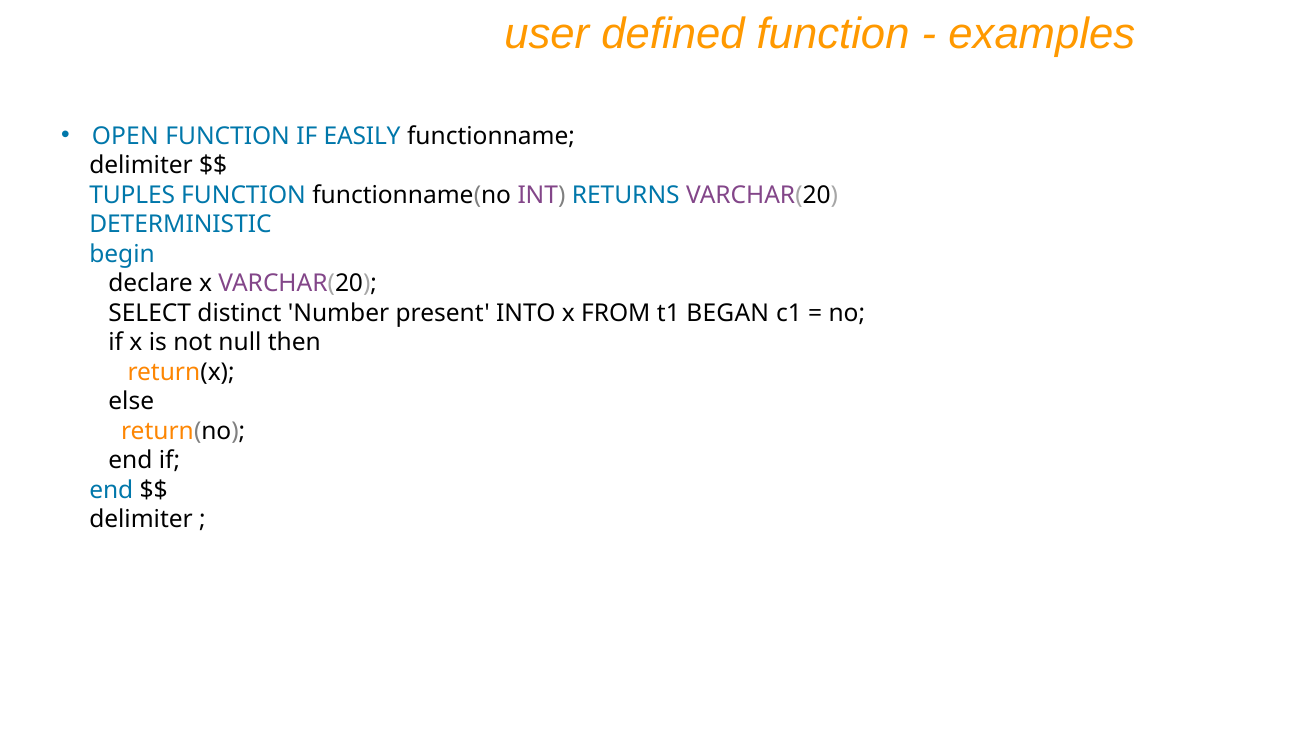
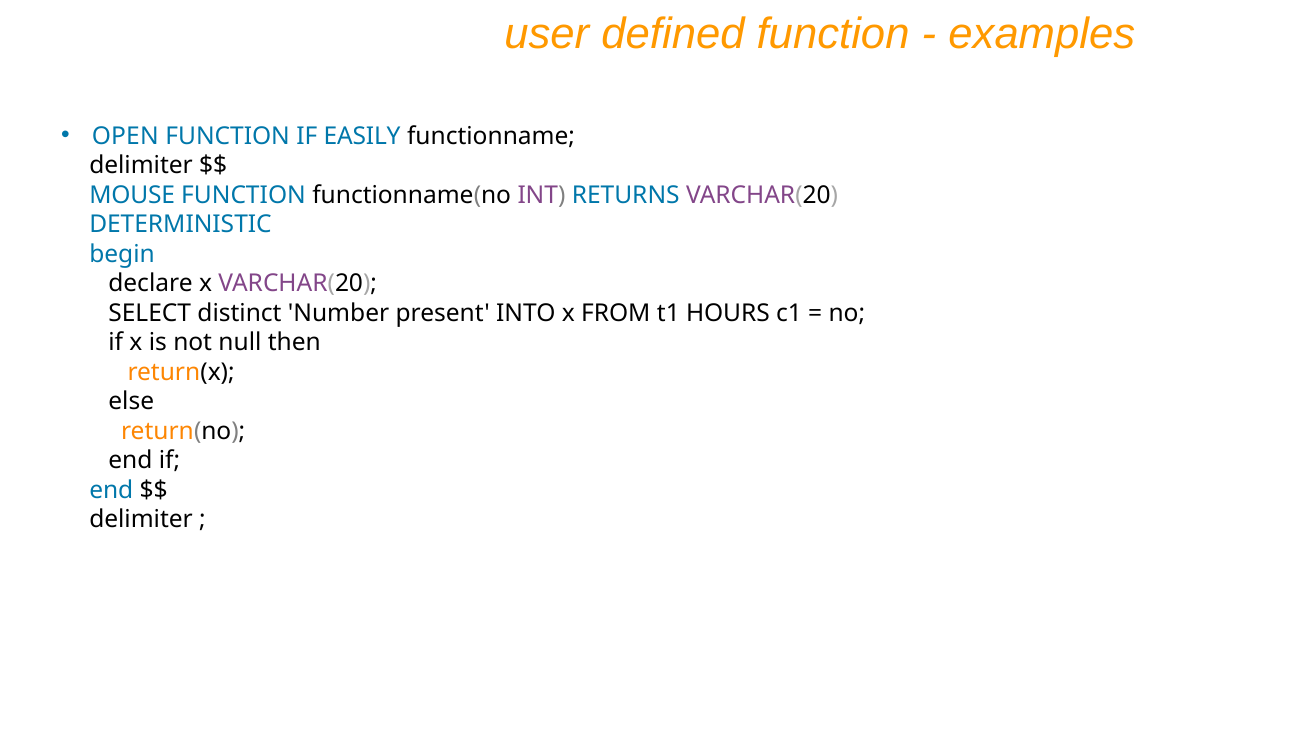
TUPLES: TUPLES -> MOUSE
BEGAN: BEGAN -> HOURS
